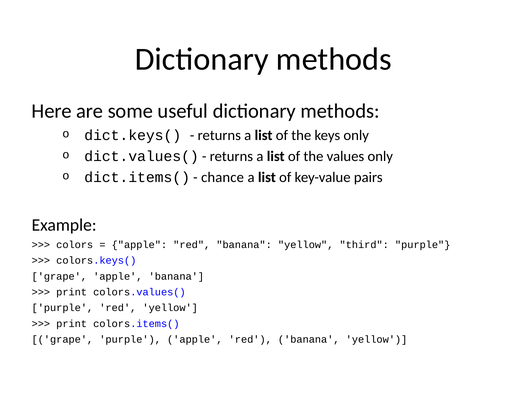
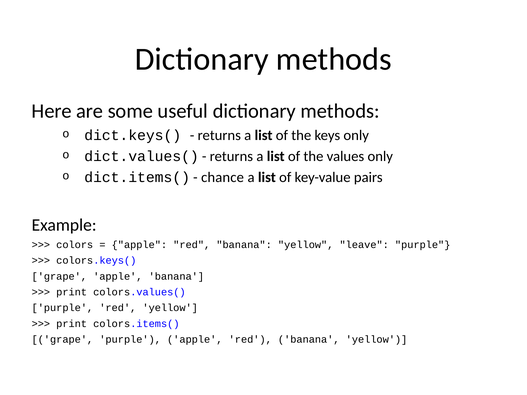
third: third -> leave
